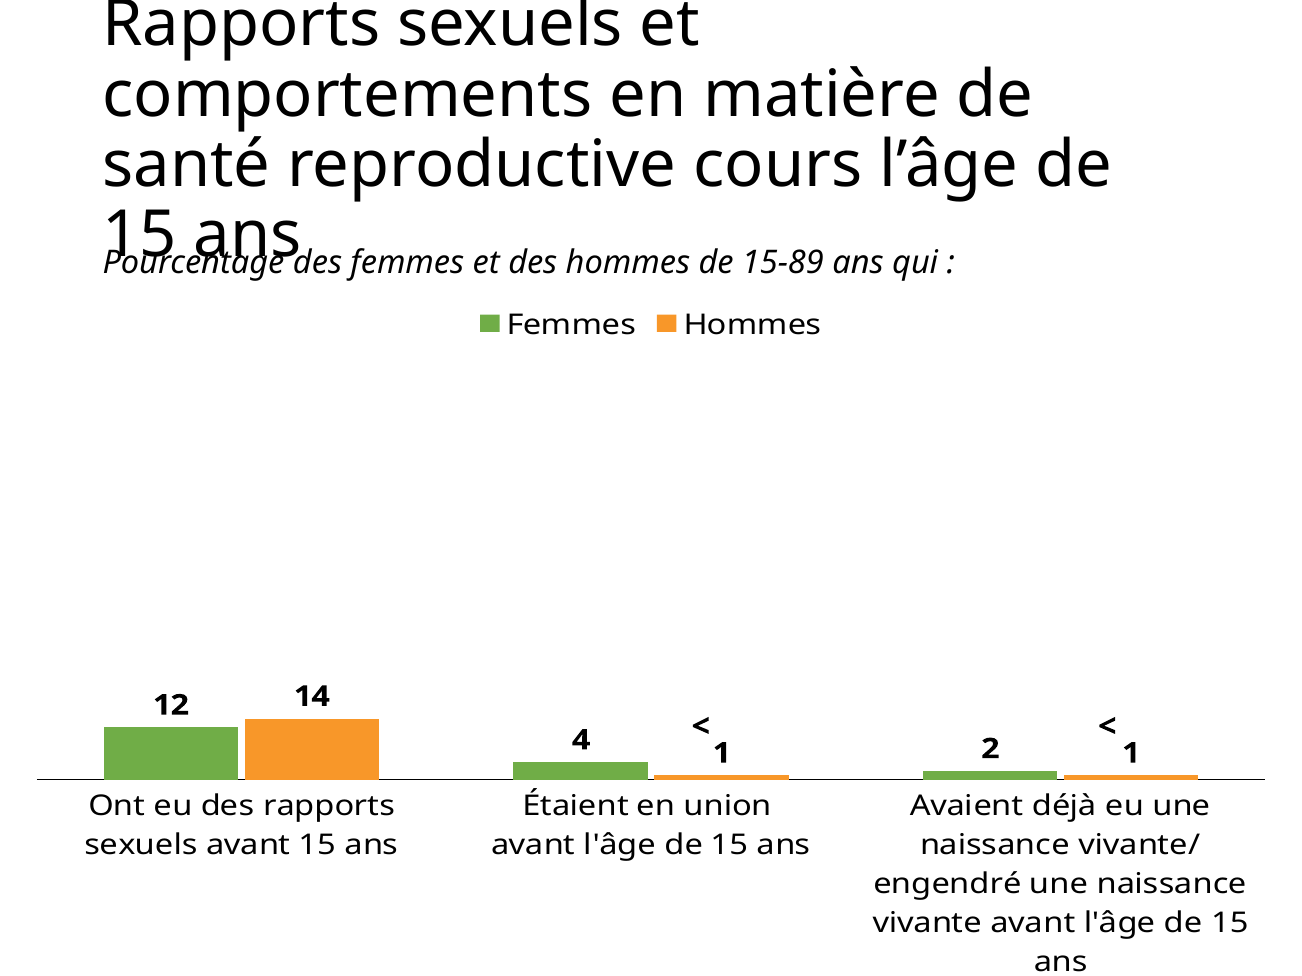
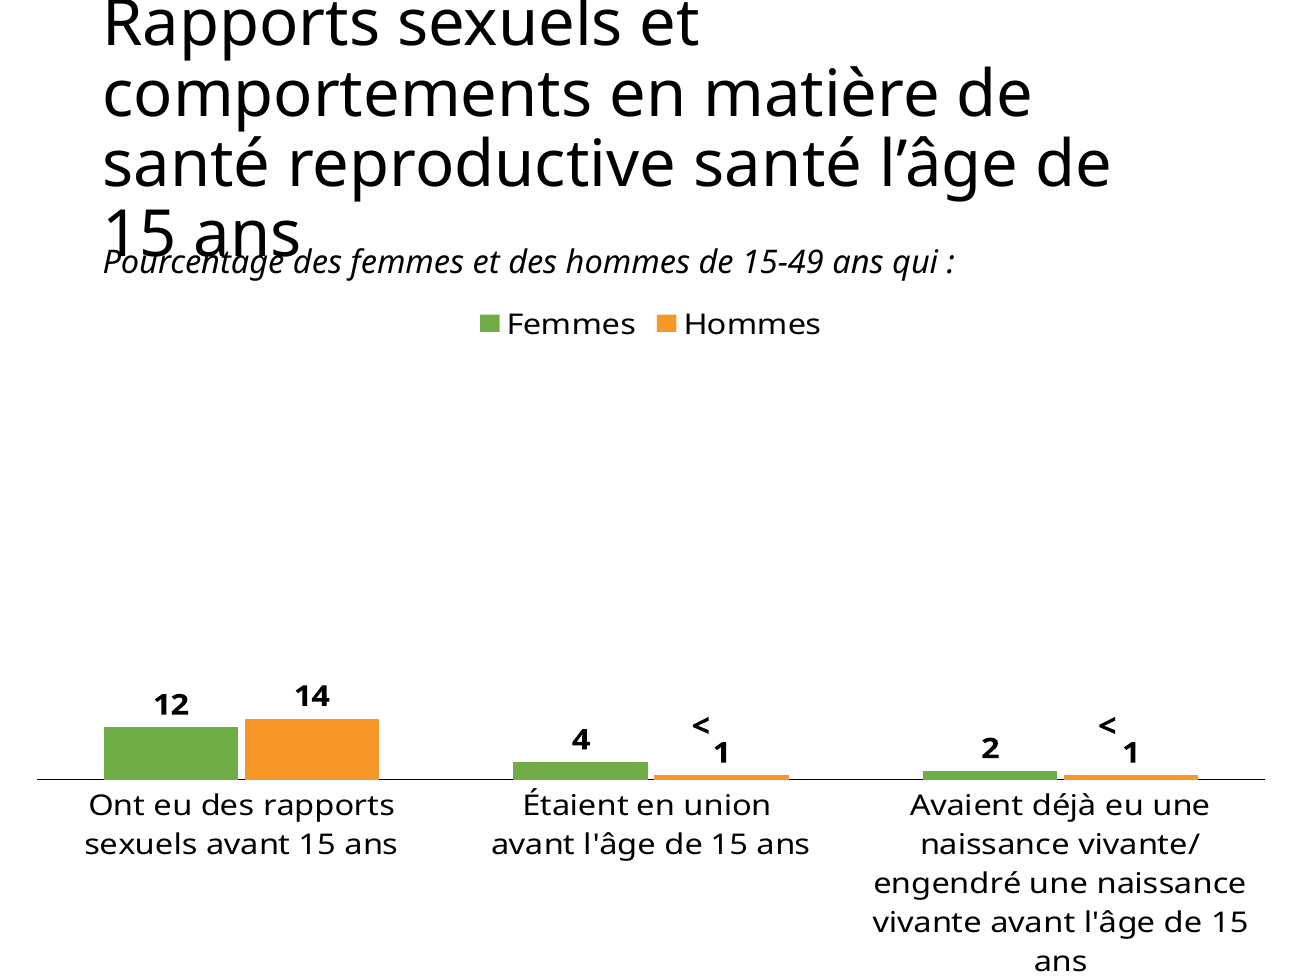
reproductive cours: cours -> santé
15-89: 15-89 -> 15-49
